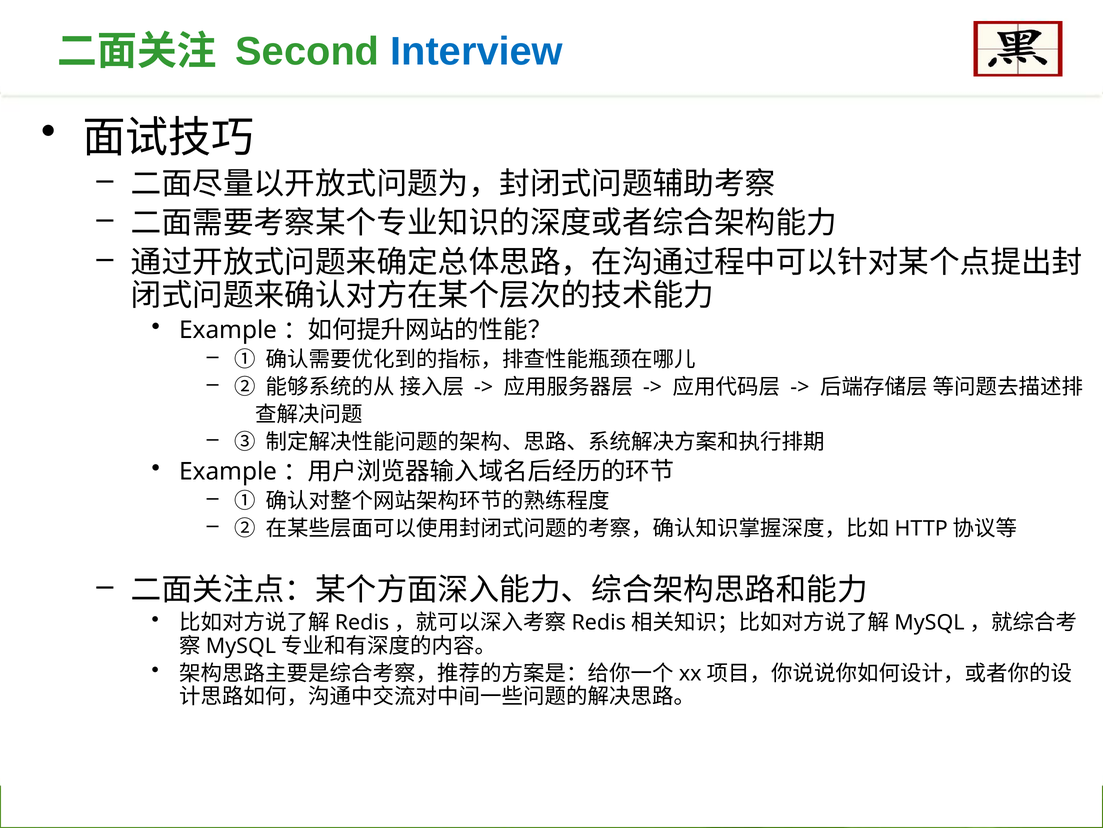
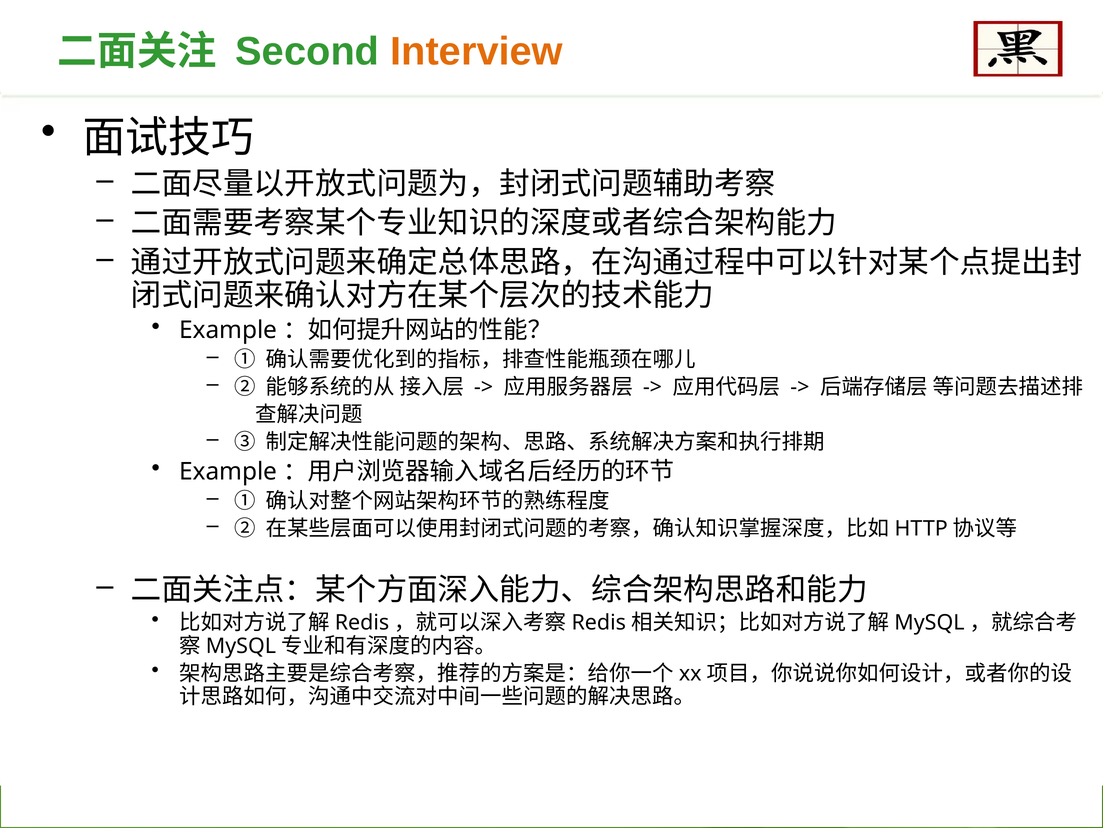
Interview colour: blue -> orange
